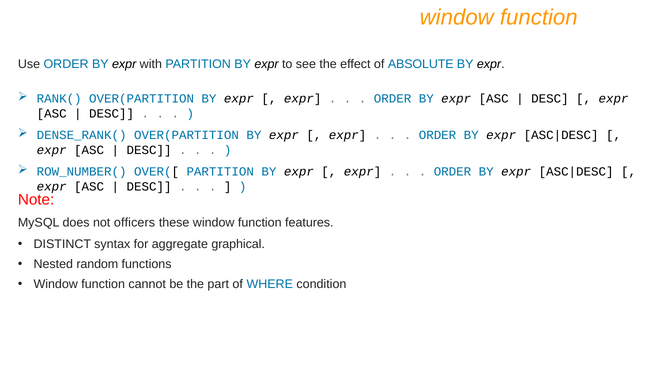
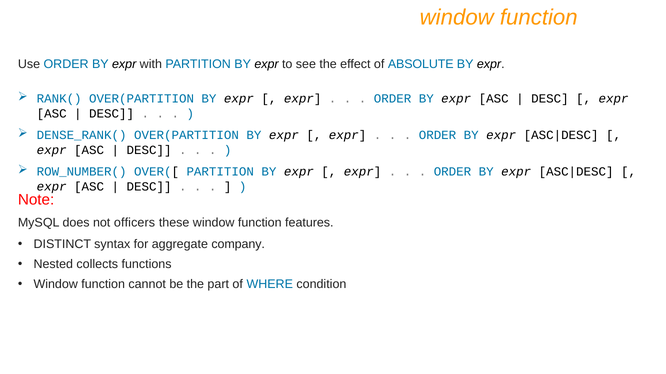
graphical: graphical -> company
random: random -> collects
